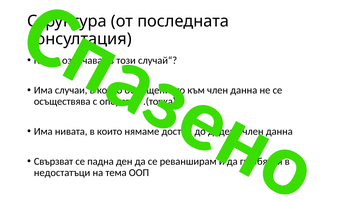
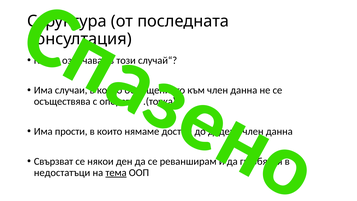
нивата: нивата -> прости
падна: падна -> някои
тема underline: none -> present
